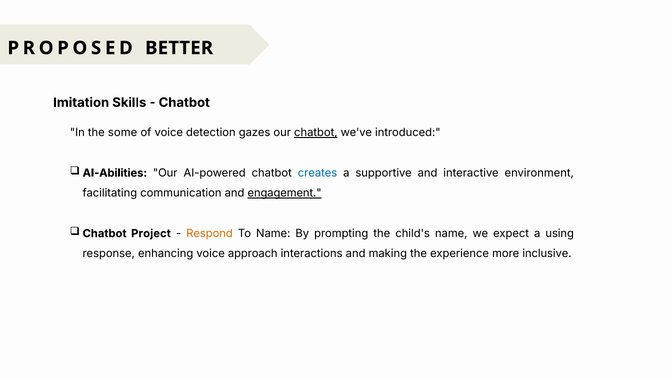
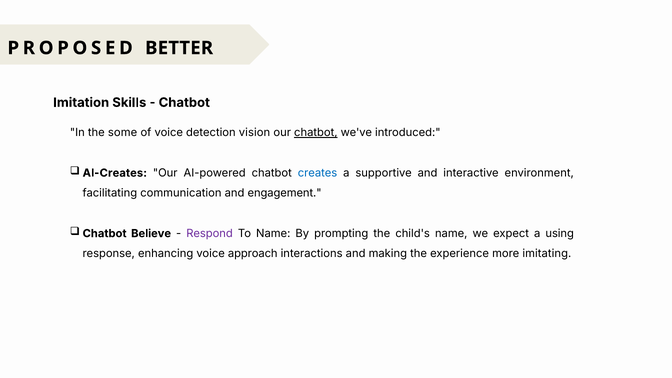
gazes: gazes -> vision
AI-Abilities: AI-Abilities -> AI-Creates
engagement underline: present -> none
Project: Project -> Believe
Respond colour: orange -> purple
inclusive: inclusive -> imitating
